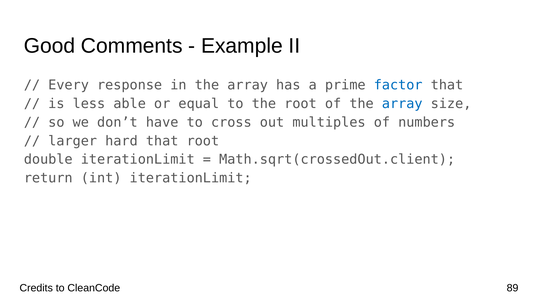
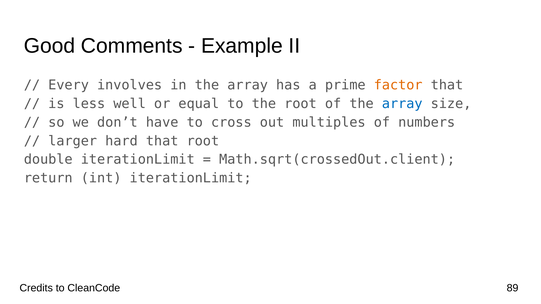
response: response -> involves
factor colour: blue -> orange
able: able -> well
